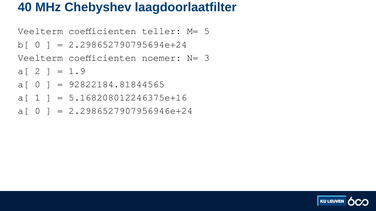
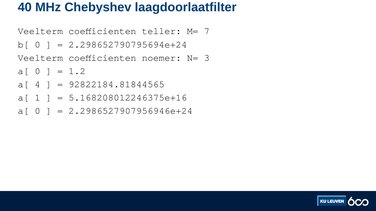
5: 5 -> 7
2 at (38, 71): 2 -> 0
1.9: 1.9 -> 1.2
0 at (38, 85): 0 -> 4
